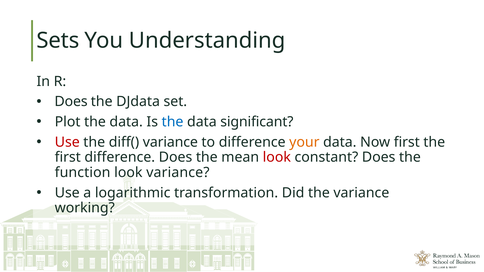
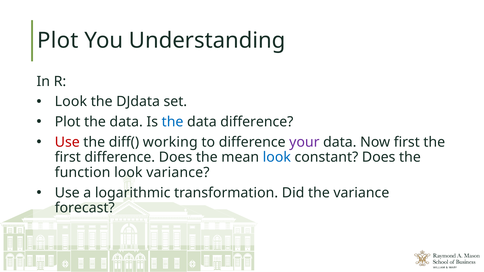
Sets at (58, 41): Sets -> Plot
Does at (71, 102): Does -> Look
data significant: significant -> difference
diff( variance: variance -> working
your colour: orange -> purple
look at (277, 157) colour: red -> blue
working: working -> forecast
